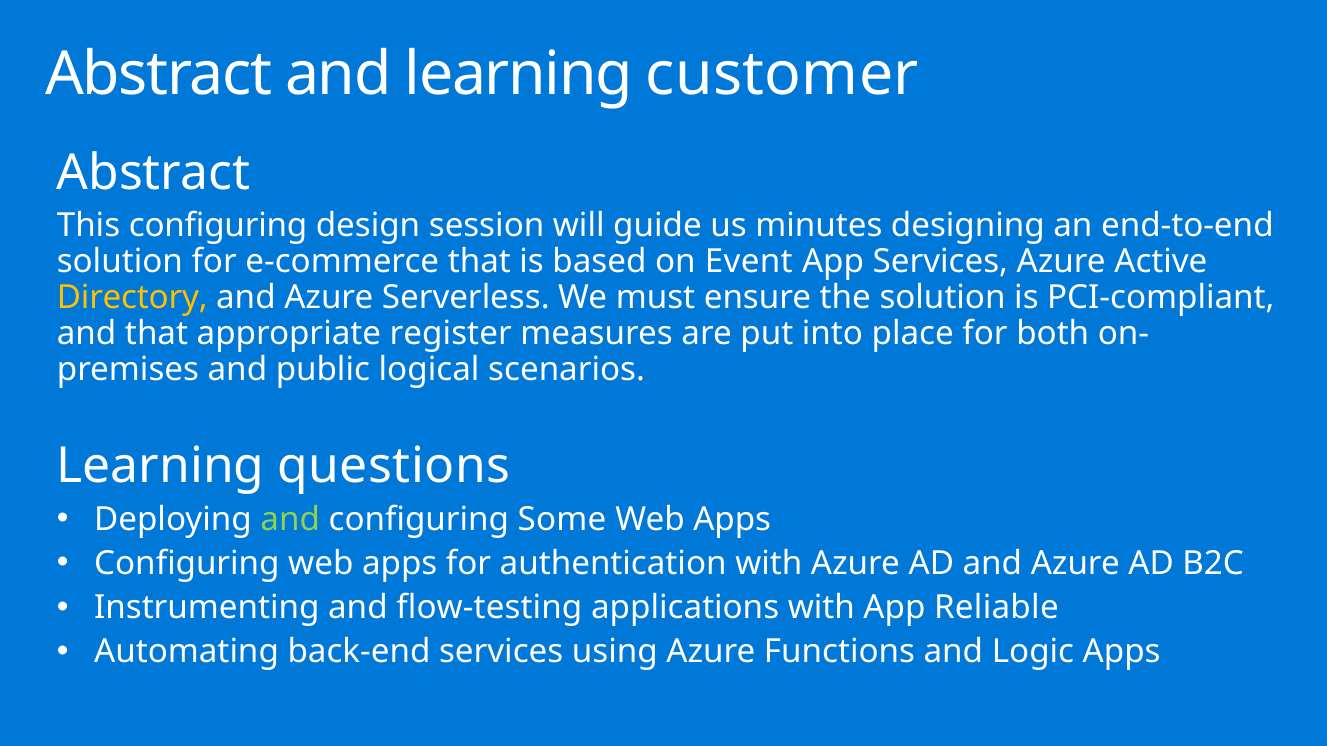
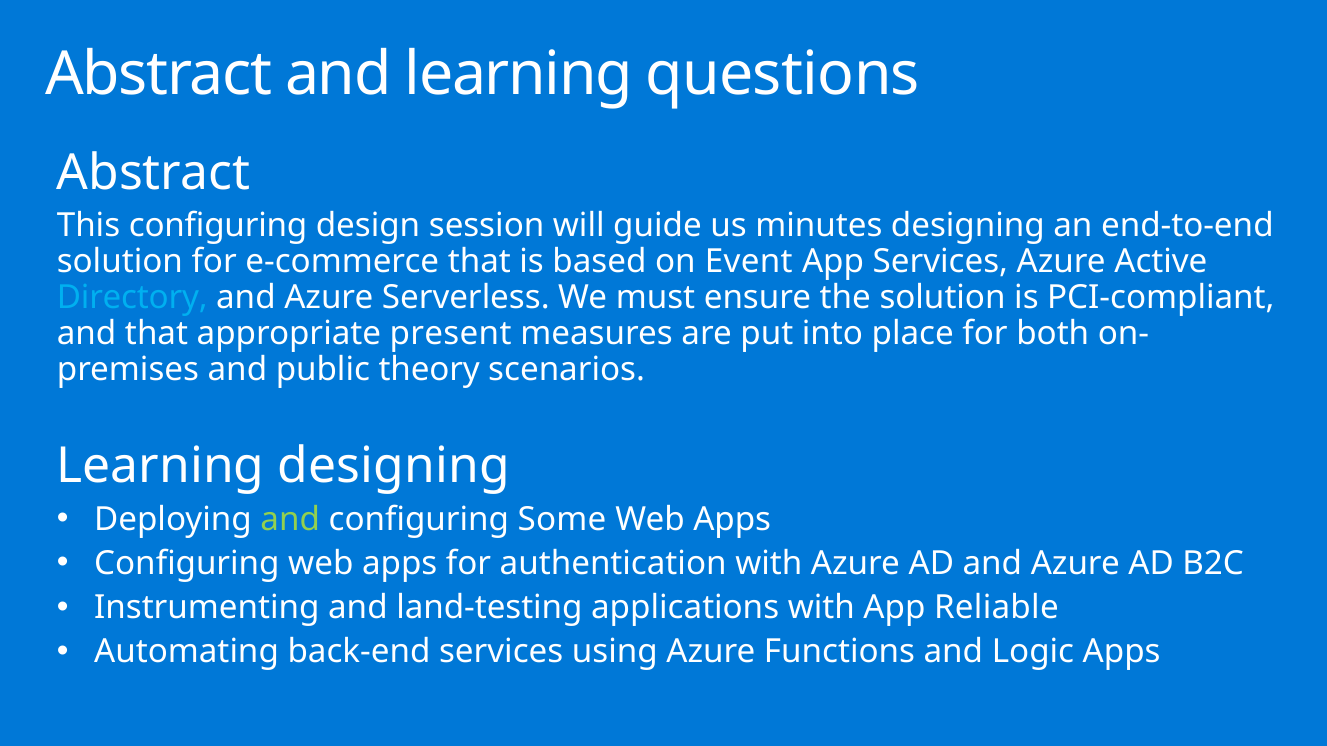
customer: customer -> questions
Directory colour: yellow -> light blue
register: register -> present
logical: logical -> theory
Learning questions: questions -> designing
flow-testing: flow-testing -> land-testing
